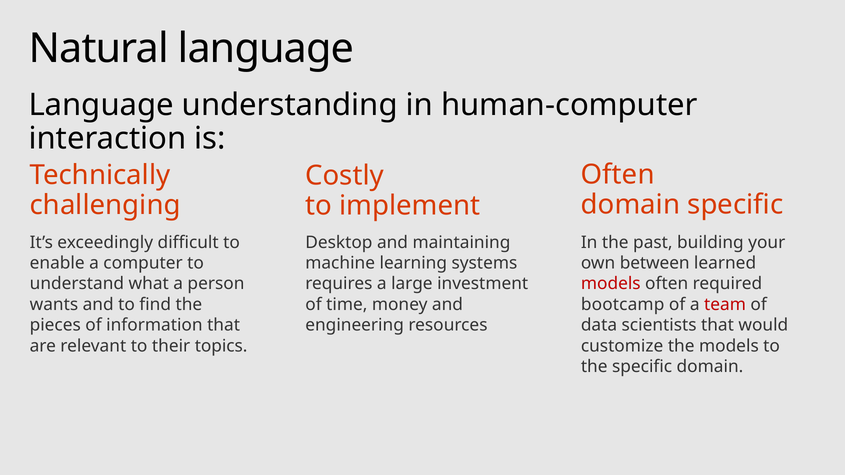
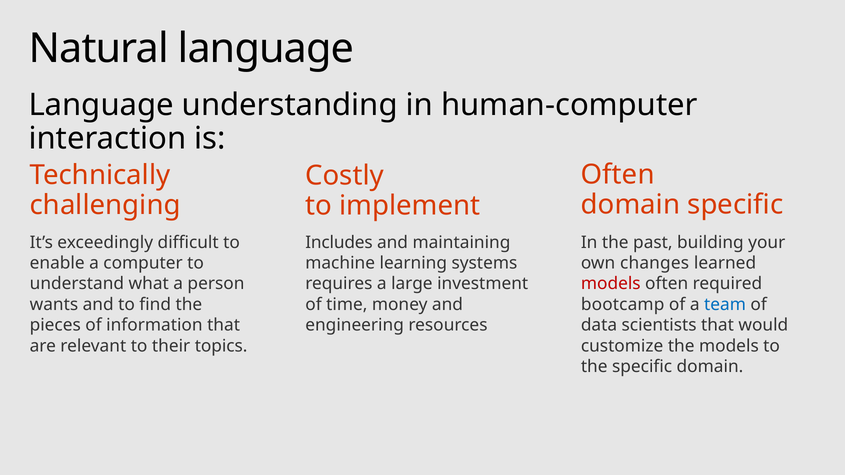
Desktop: Desktop -> Includes
between: between -> changes
team colour: red -> blue
